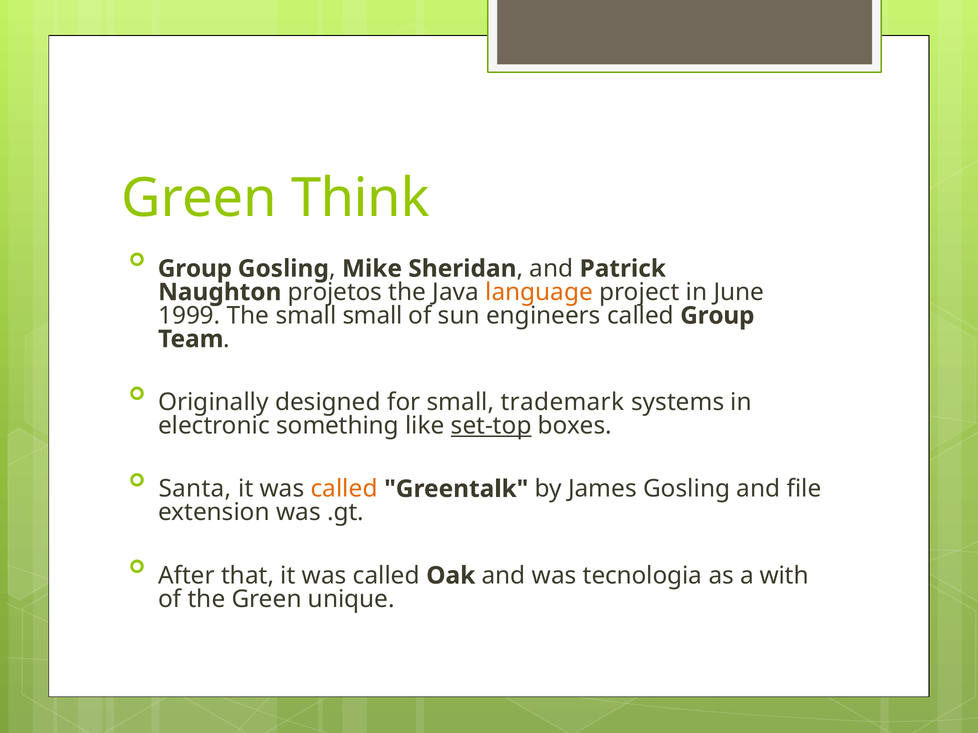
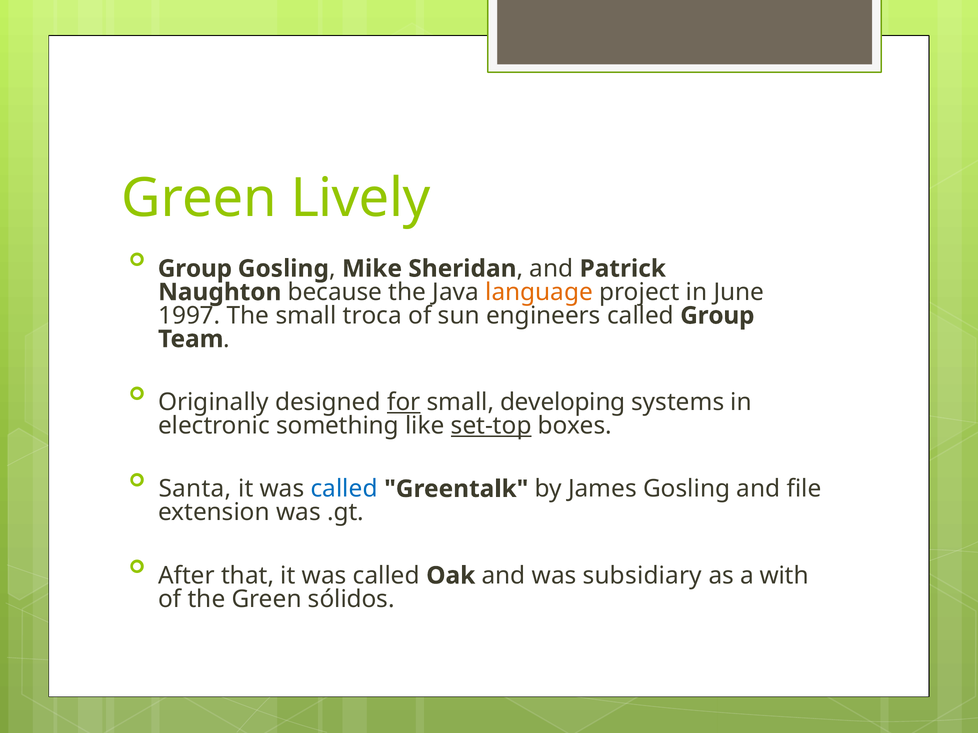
Think: Think -> Lively
projetos: projetos -> because
1999: 1999 -> 1997
small small: small -> troca
for underline: none -> present
trademark: trademark -> developing
called at (344, 489) colour: orange -> blue
tecnologia: tecnologia -> subsidiary
unique: unique -> sólidos
